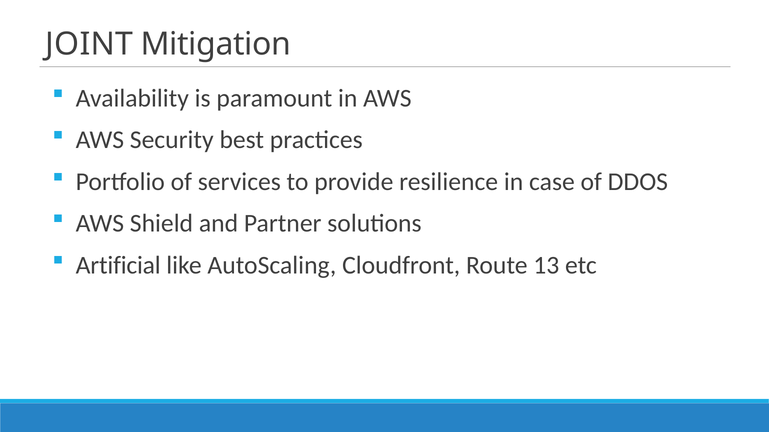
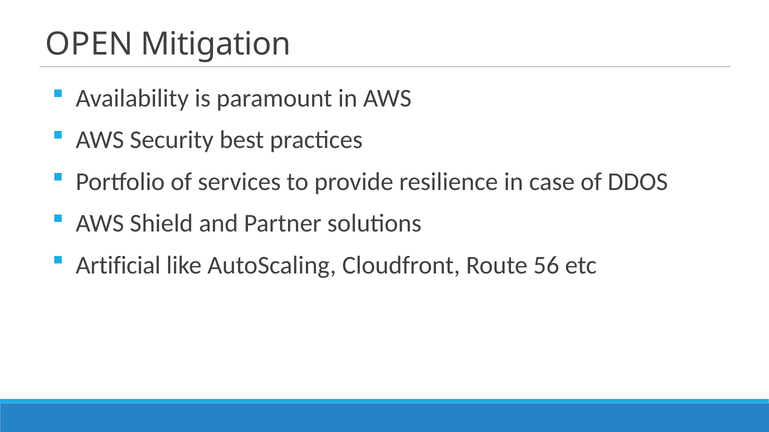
JOINT: JOINT -> OPEN
13: 13 -> 56
